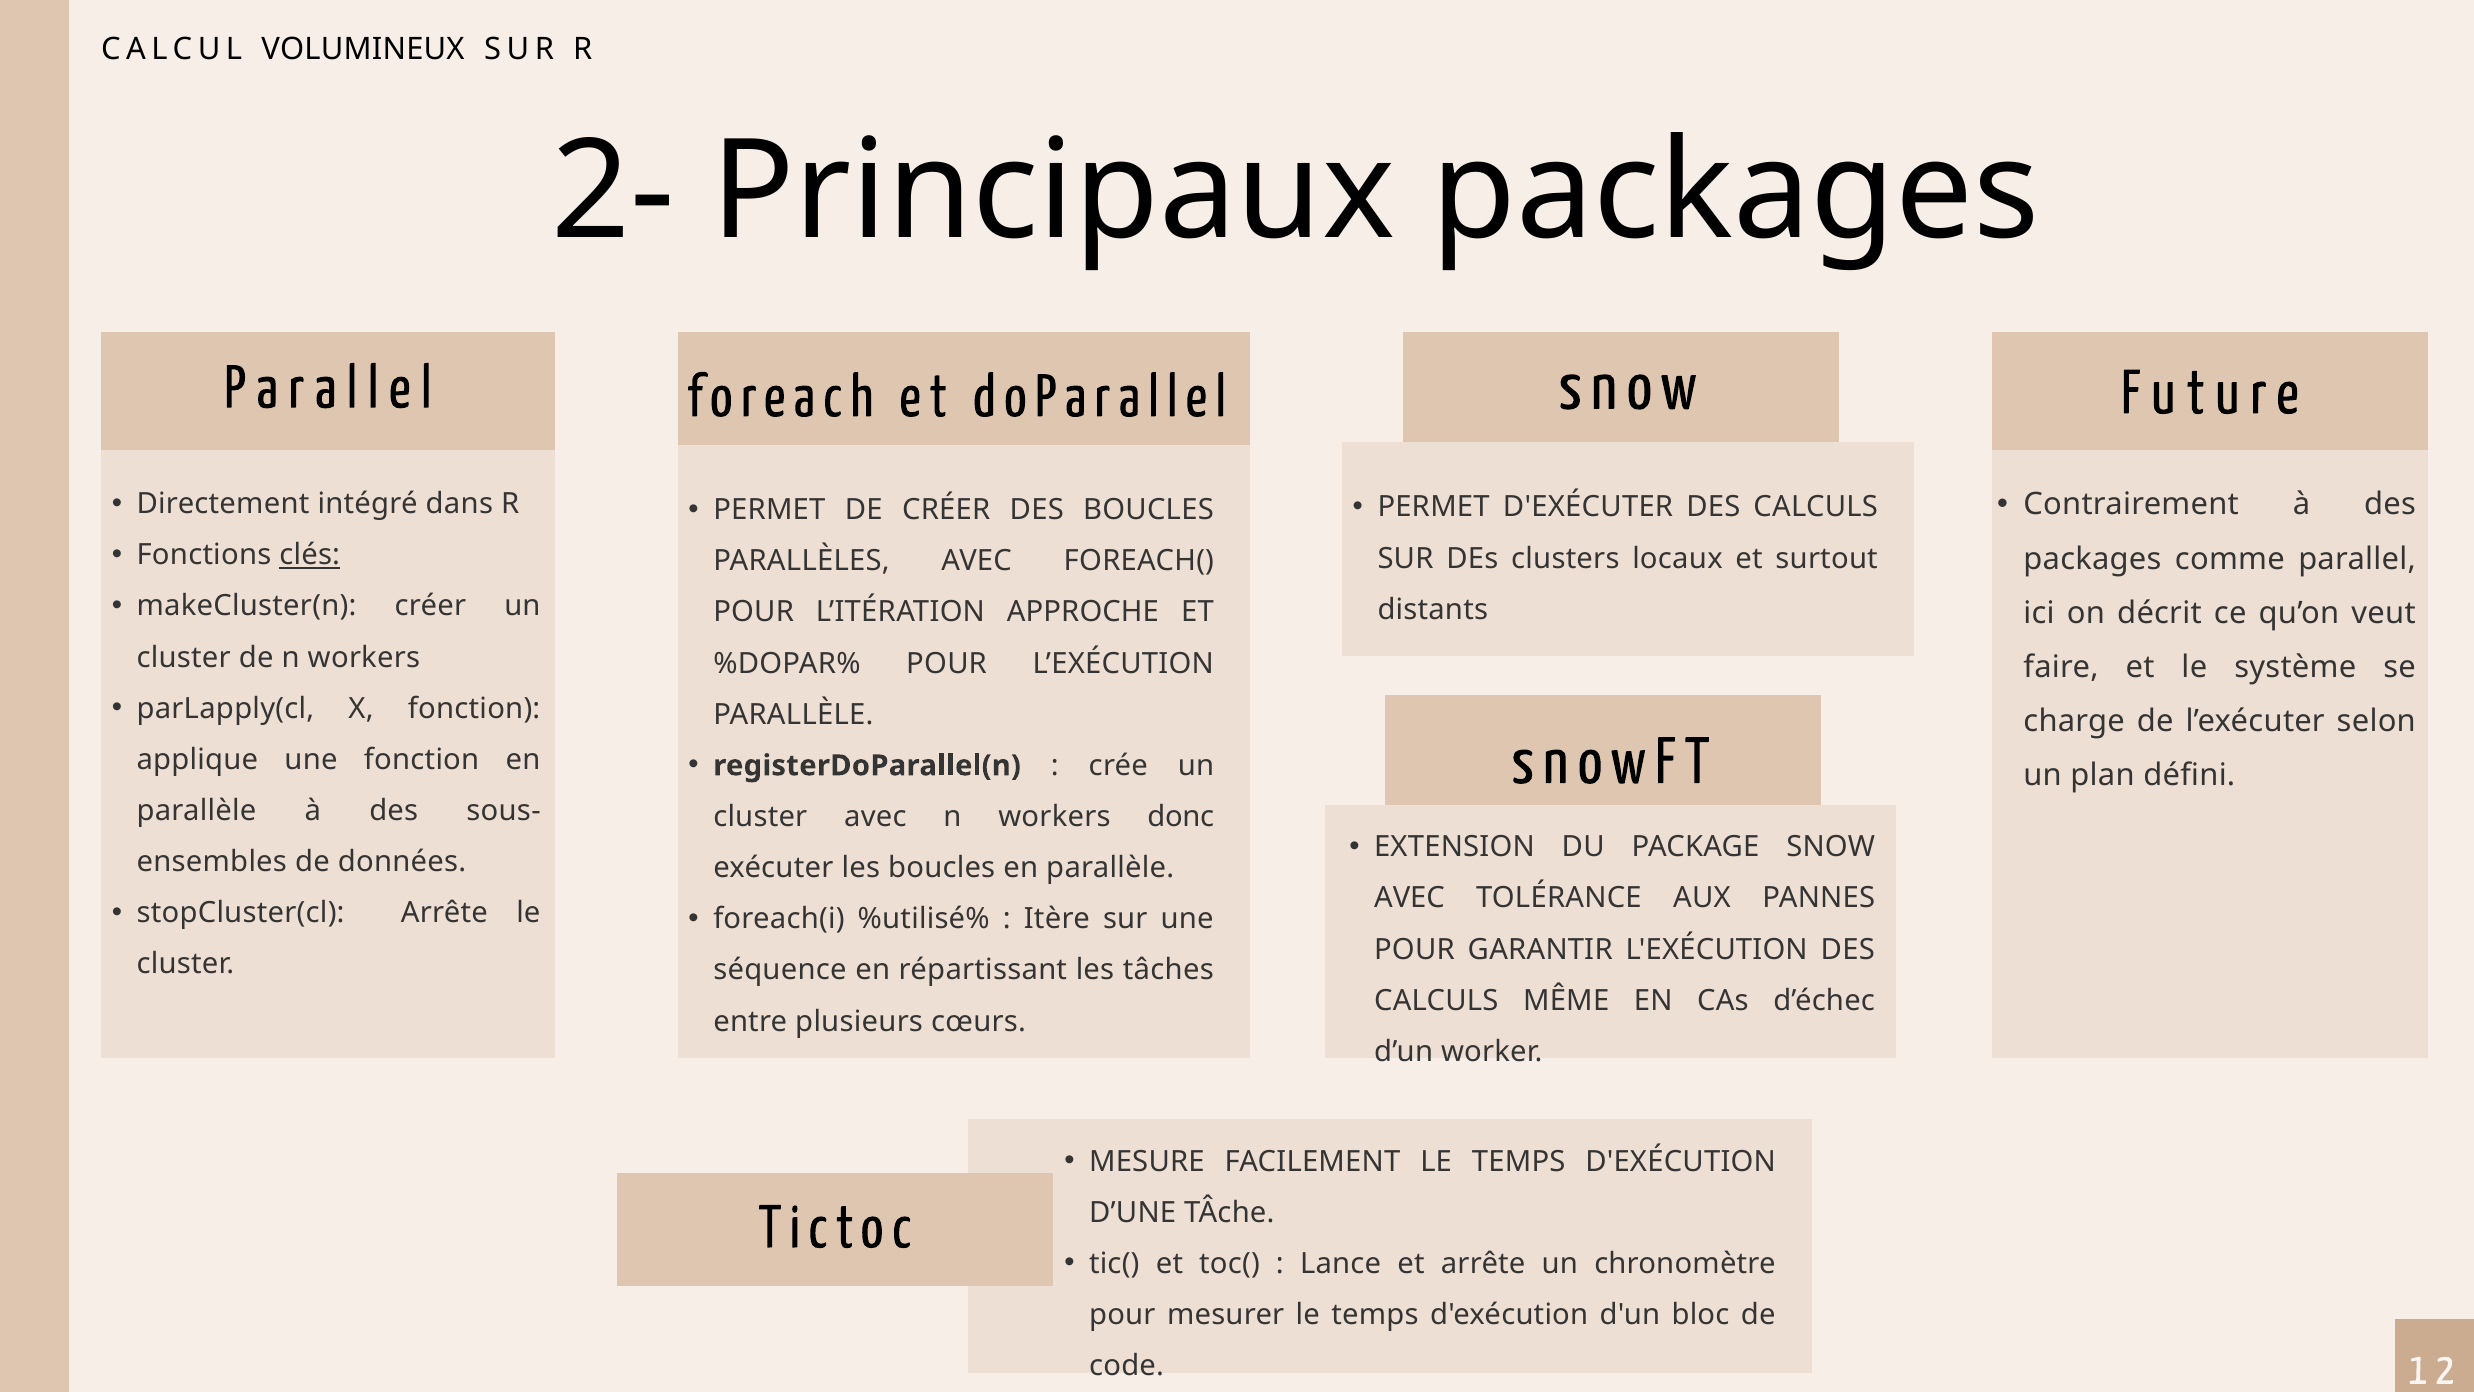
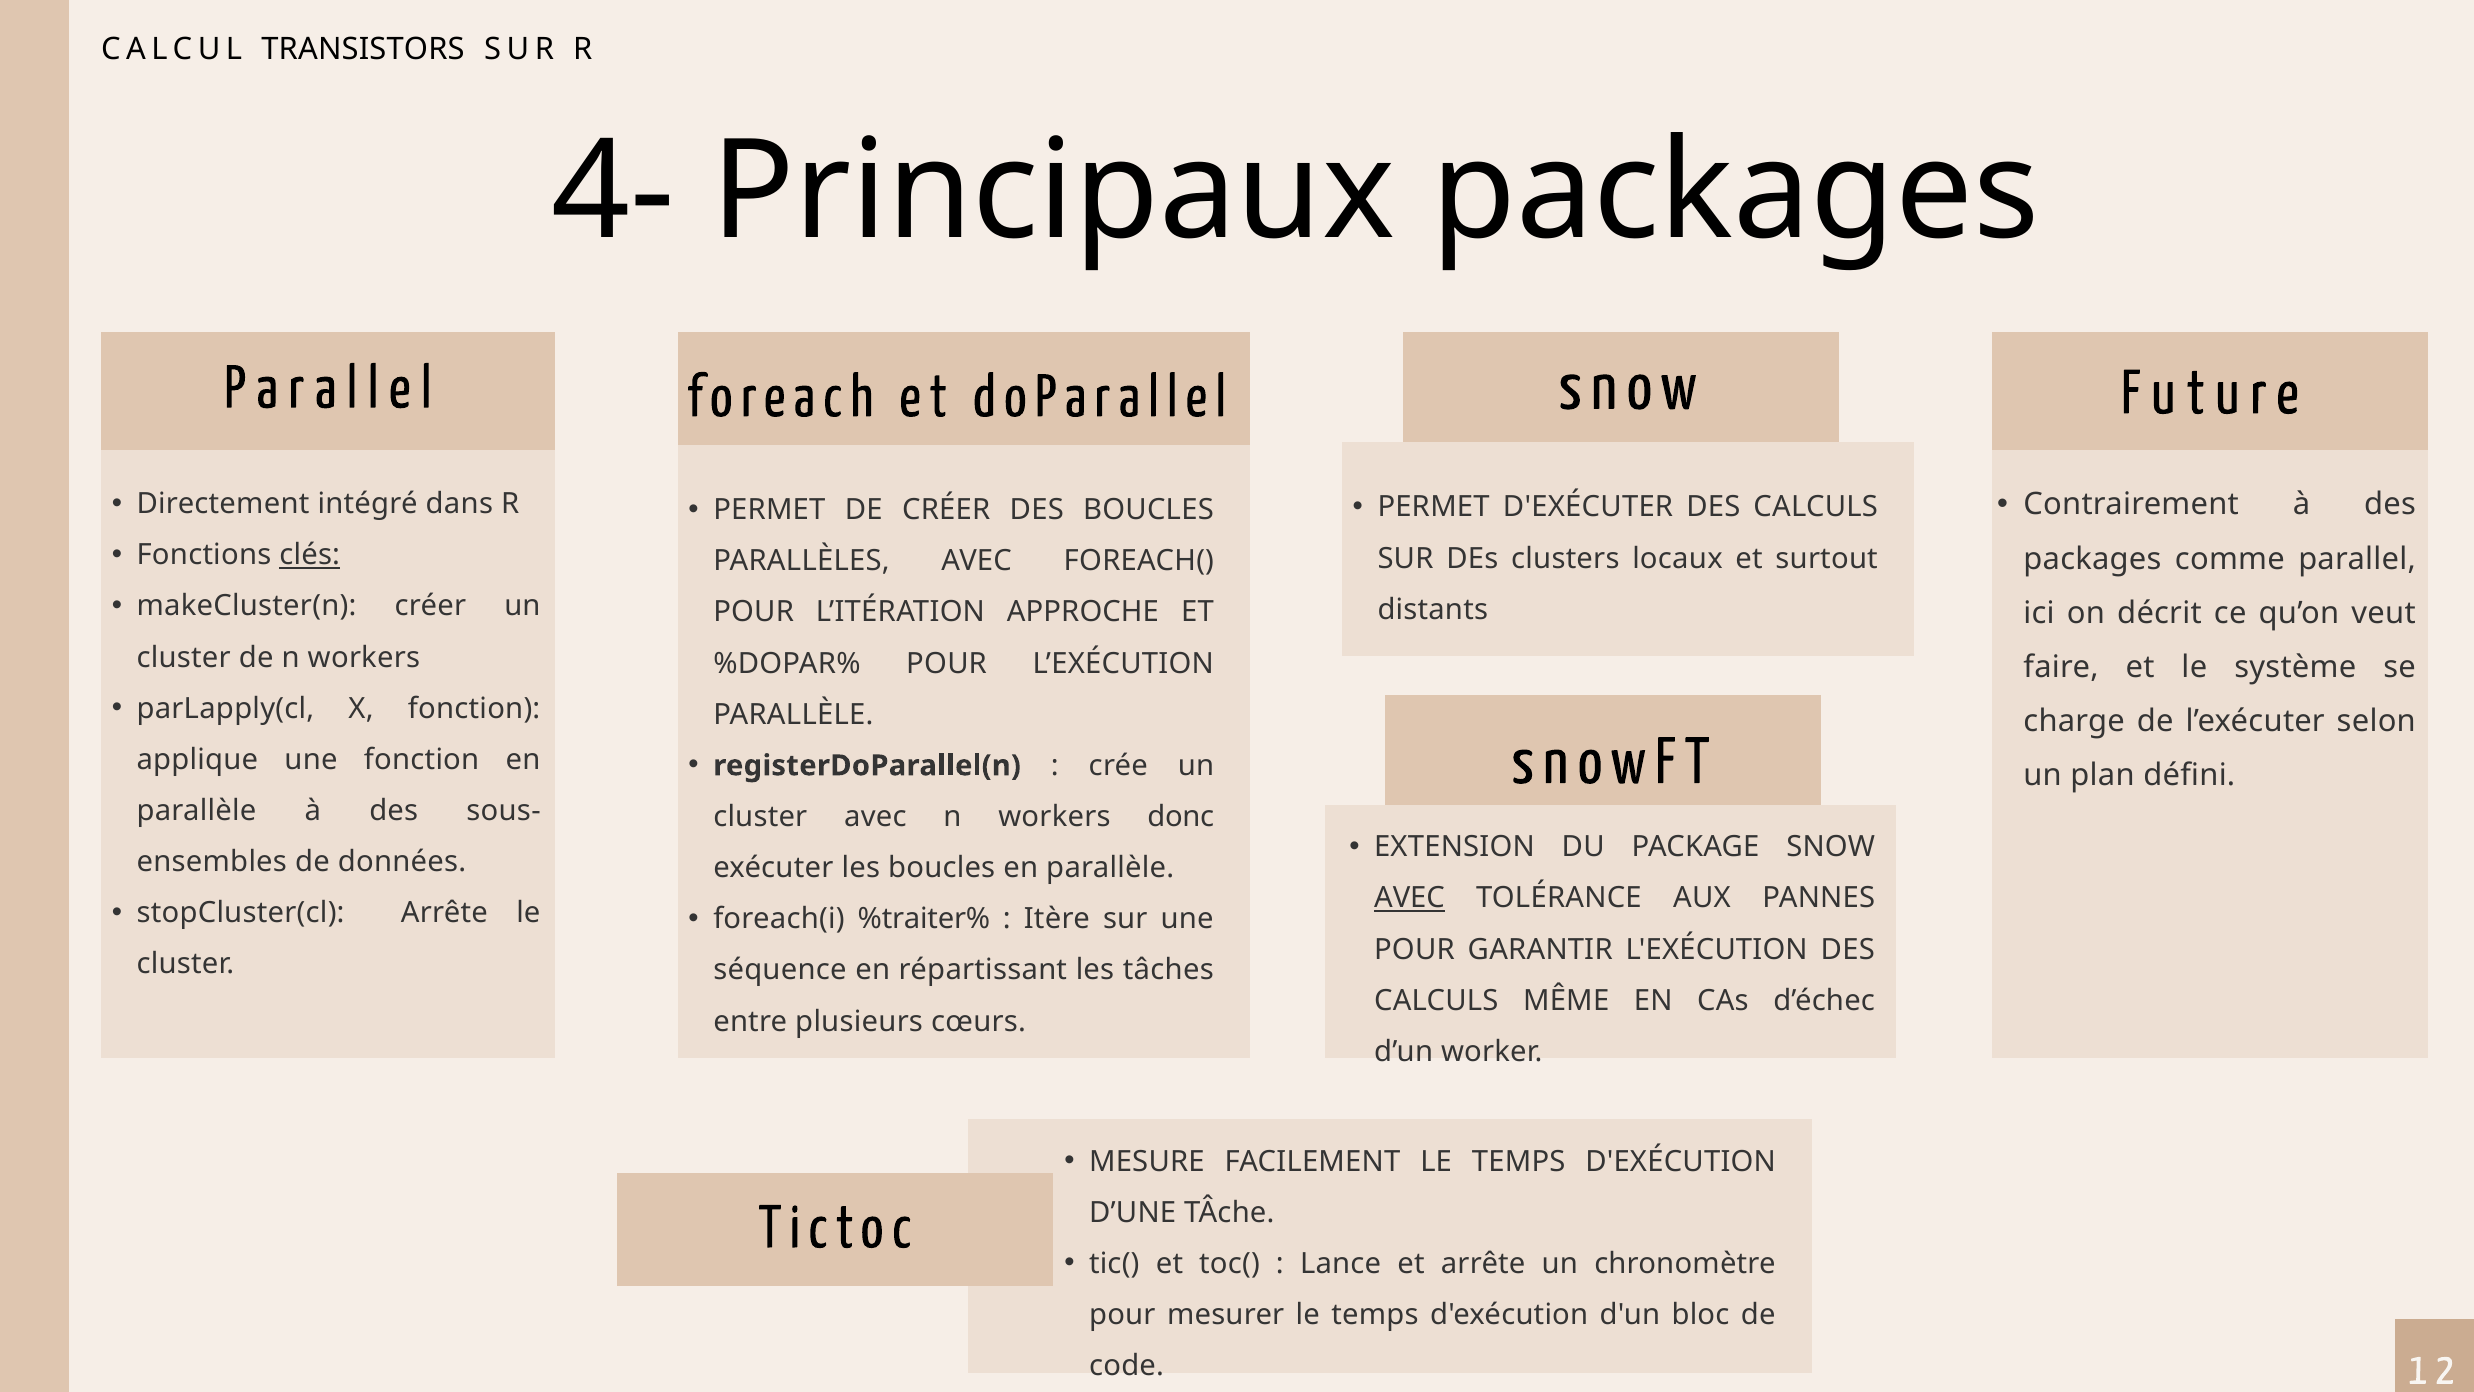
VOLUMINEUX: VOLUMINEUX -> TRANSISTORS
2-: 2- -> 4-
AVEC at (1409, 898) underline: none -> present
%utilisé%: %utilisé% -> %traiter%
